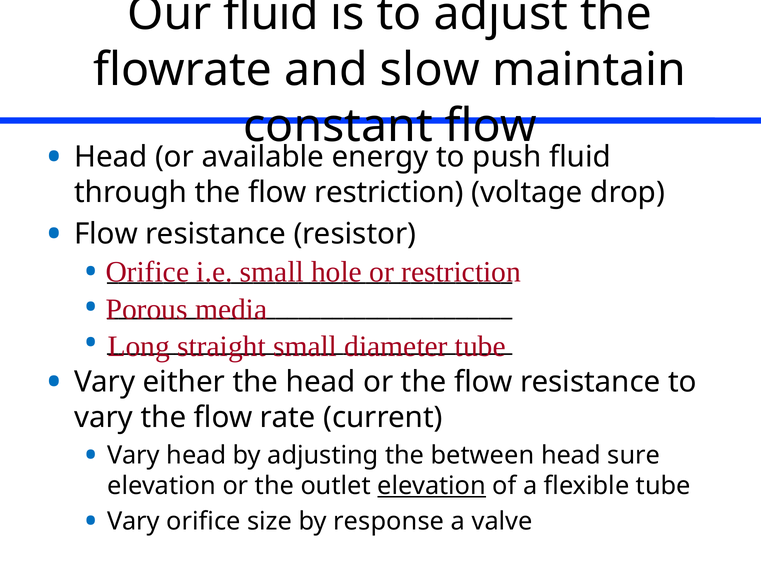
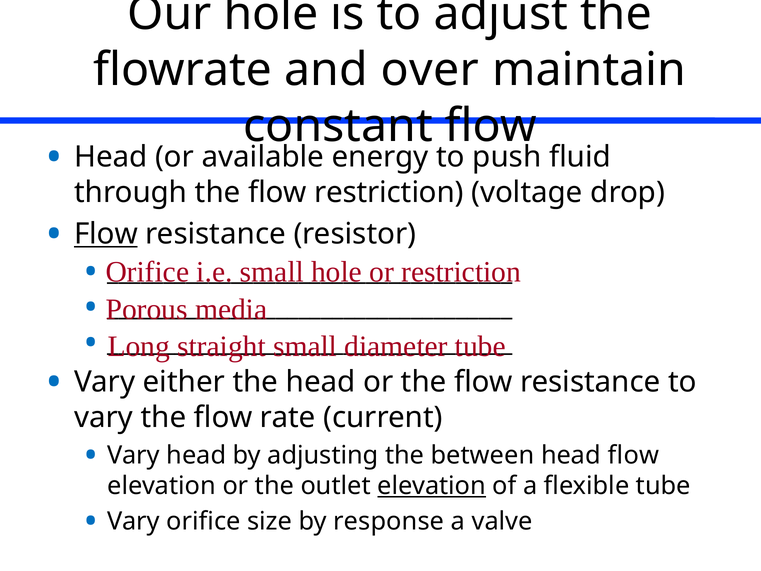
Our fluid: fluid -> hole
slow: slow -> over
Flow at (106, 234) underline: none -> present
head sure: sure -> flow
